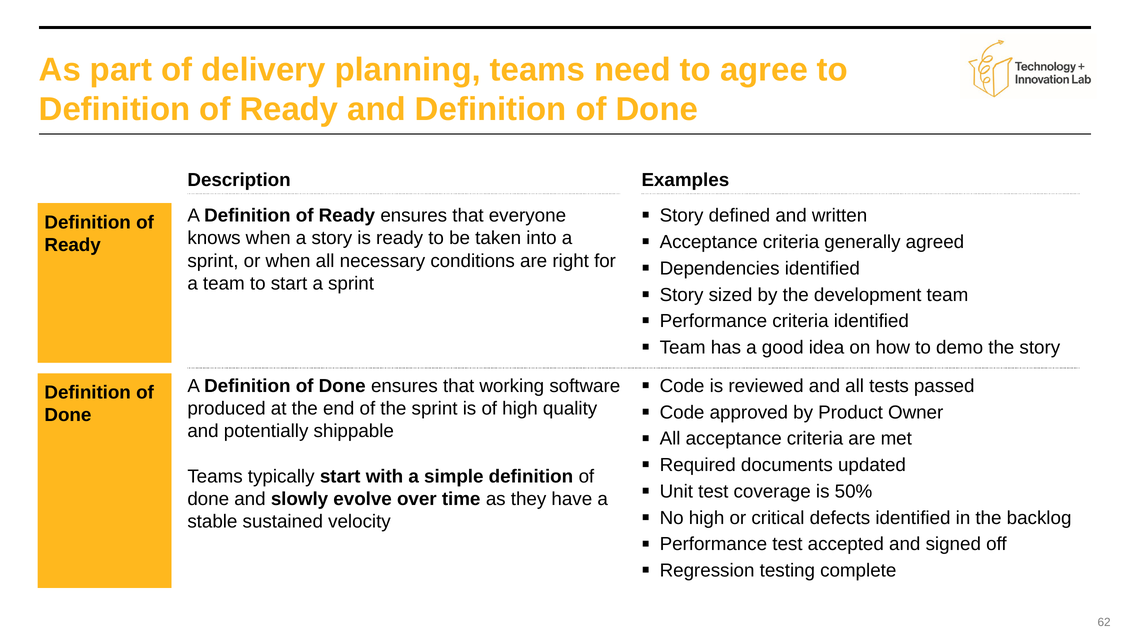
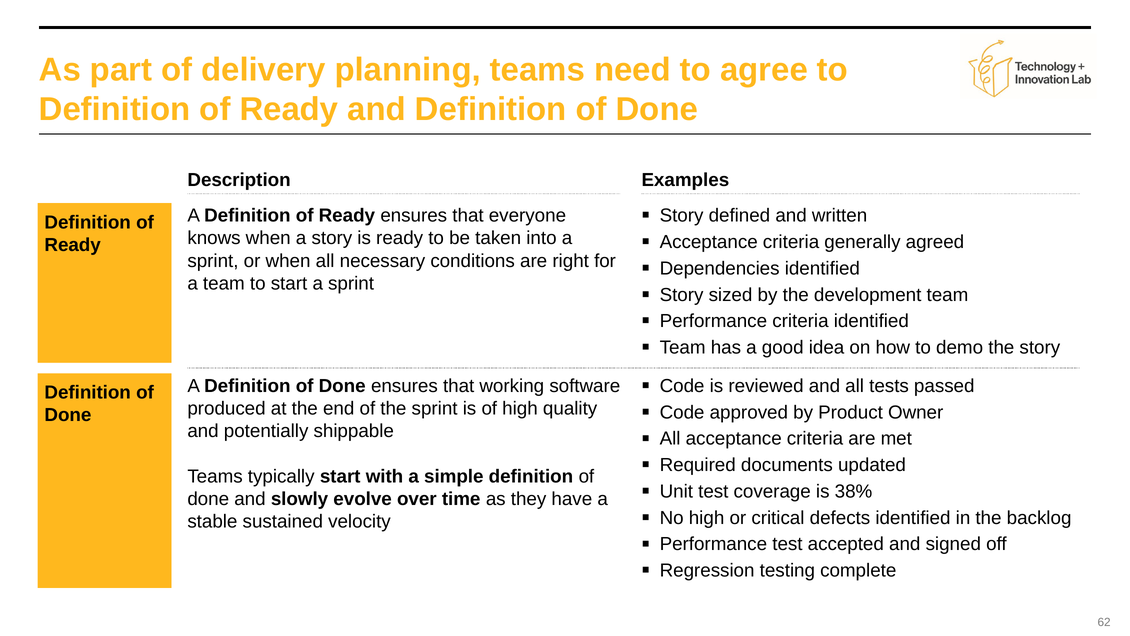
50%: 50% -> 38%
